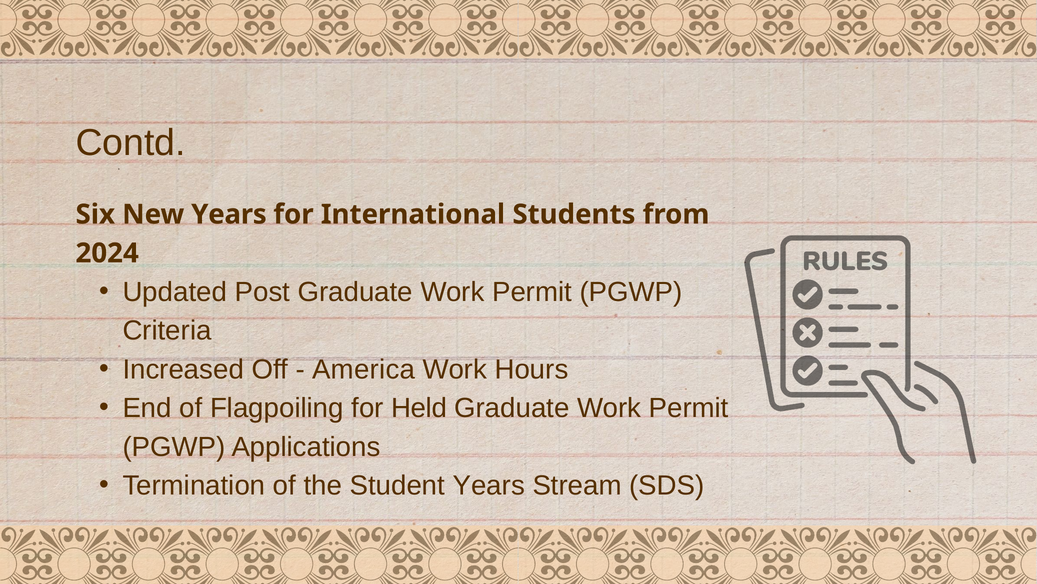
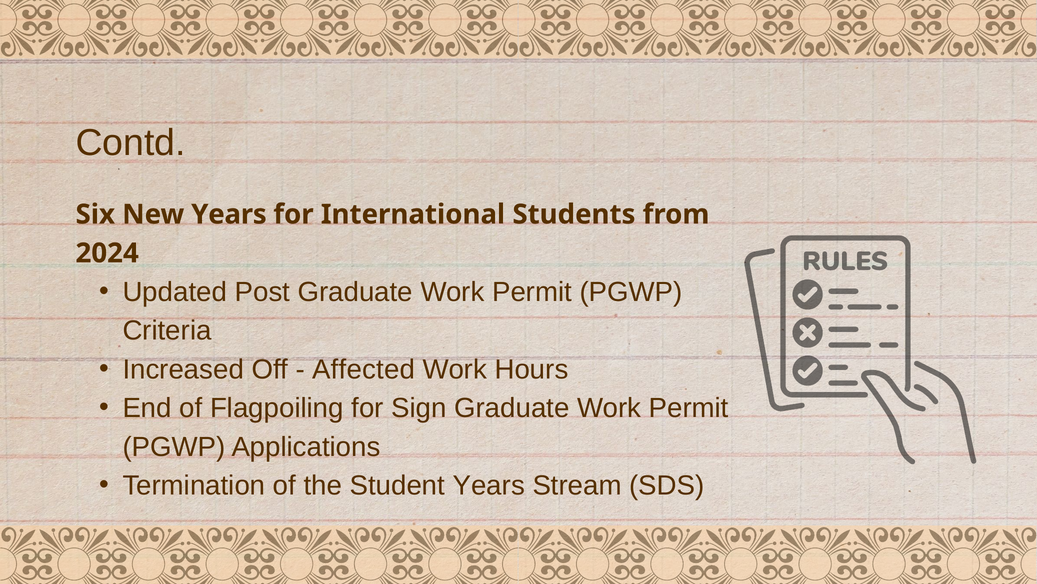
America: America -> Affected
Held: Held -> Sign
